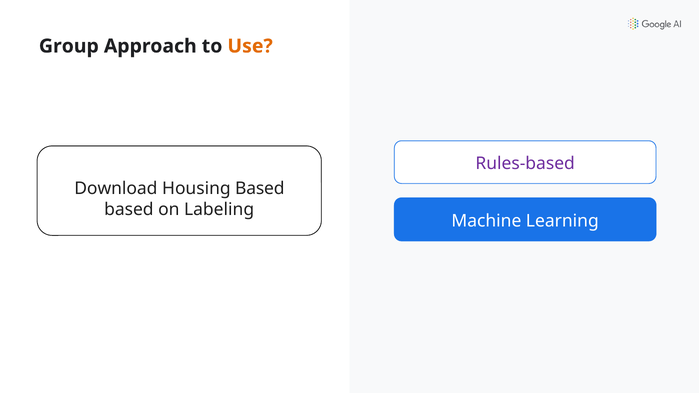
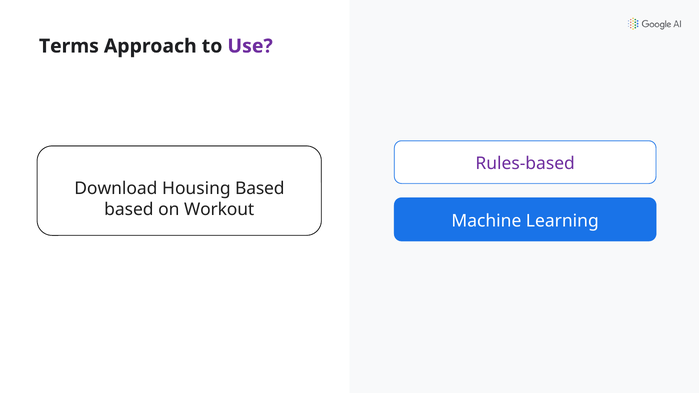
Group: Group -> Terms
Use colour: orange -> purple
Labeling: Labeling -> Workout
